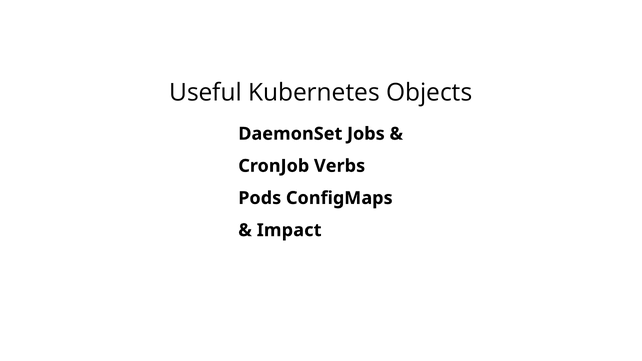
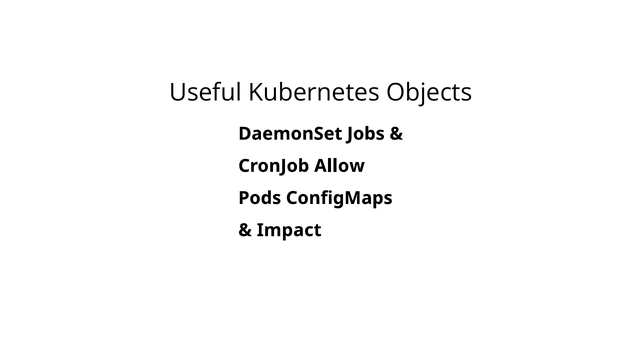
Verbs: Verbs -> Allow
